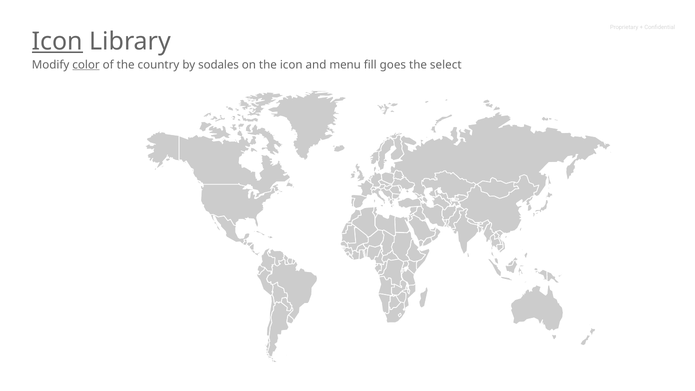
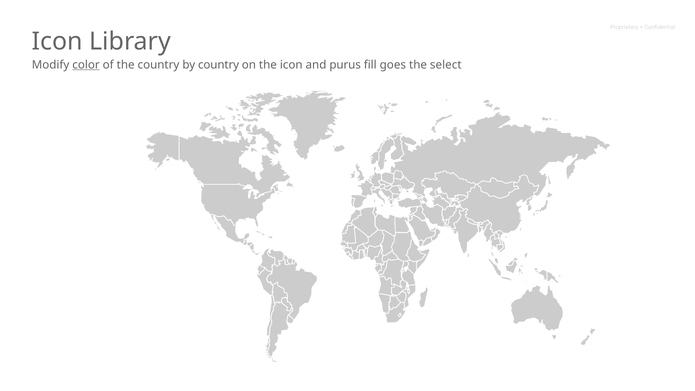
Icon at (57, 42) underline: present -> none
by sodales: sodales -> country
menu: menu -> purus
